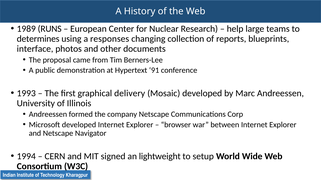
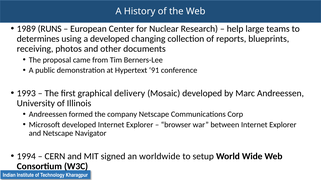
a responses: responses -> developed
interface: interface -> receiving
lightweight: lightweight -> worldwide
